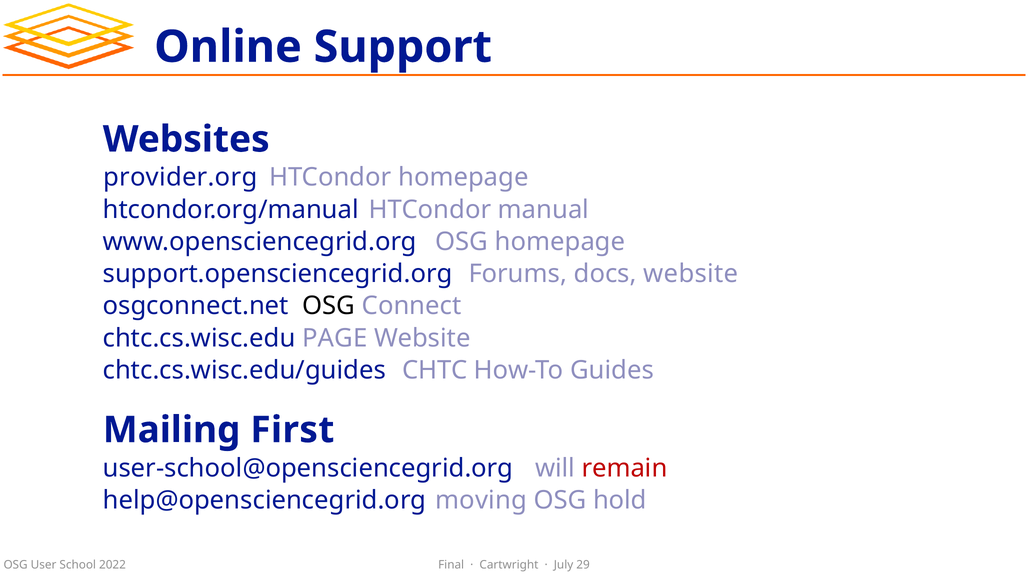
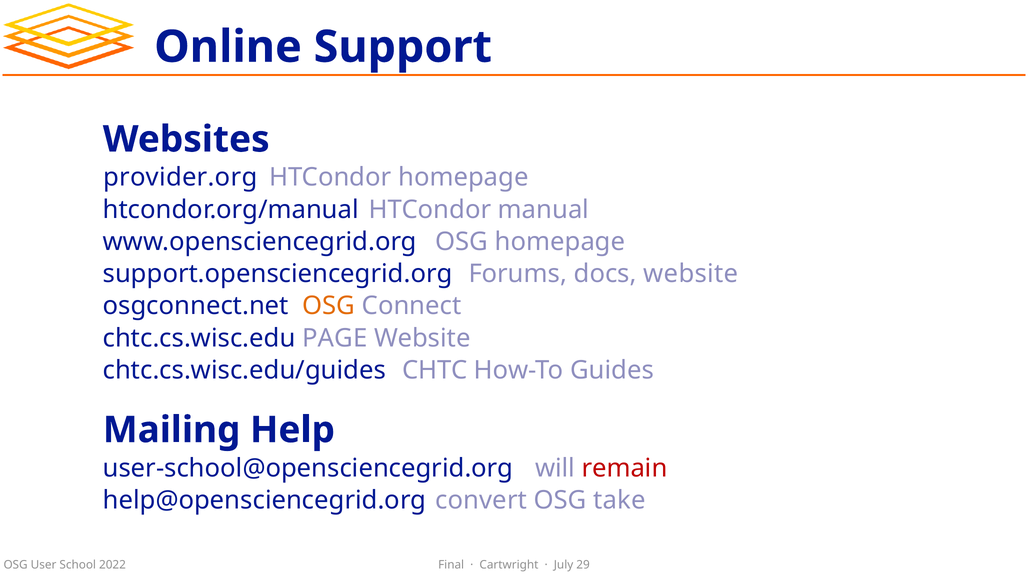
OSG at (329, 306) colour: black -> orange
First: First -> Help
moving: moving -> convert
hold: hold -> take
